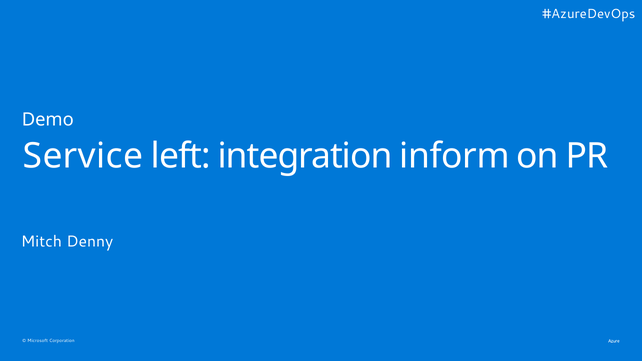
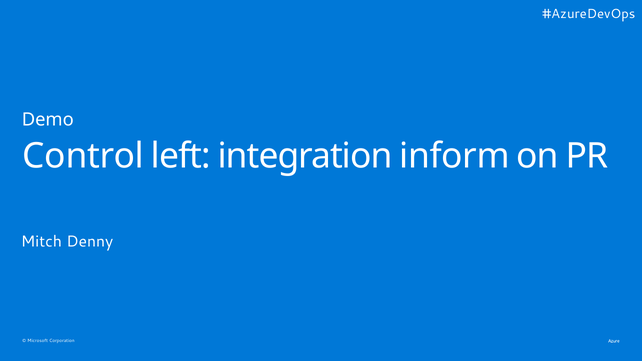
Service: Service -> Control
